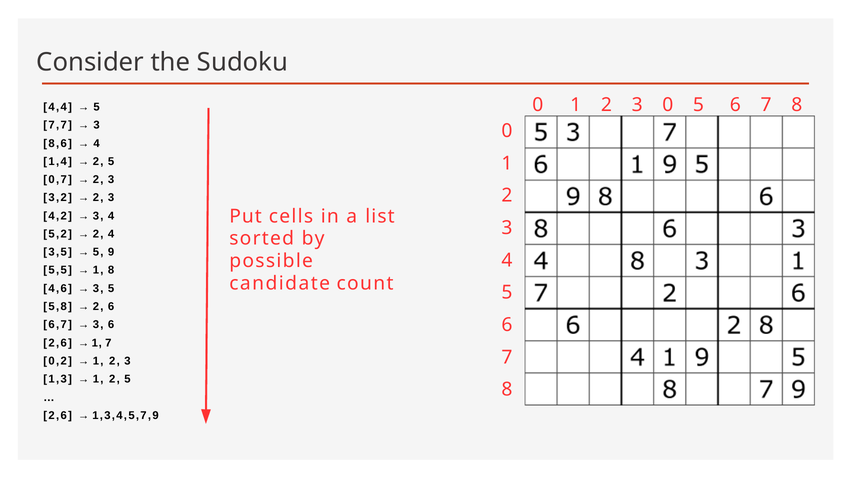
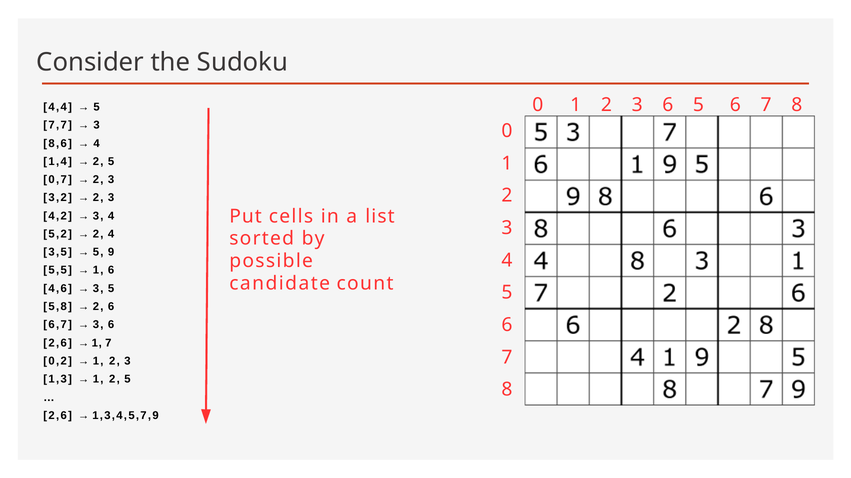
2 3 0: 0 -> 6
1 8: 8 -> 6
